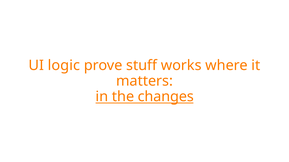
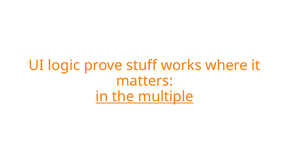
changes: changes -> multiple
